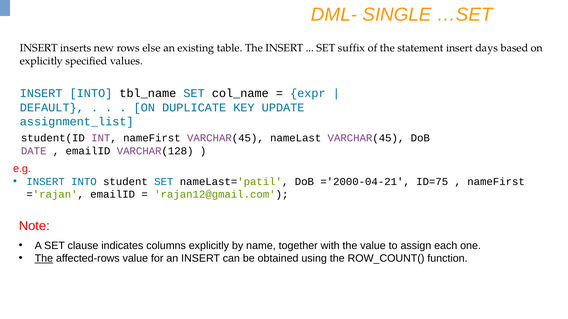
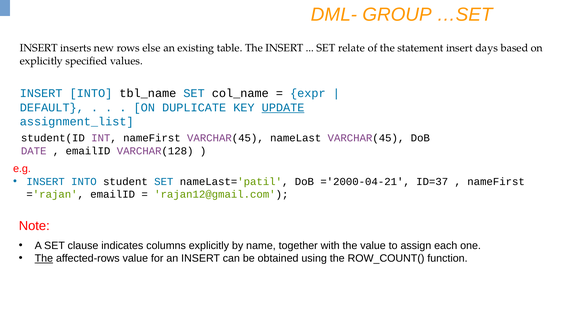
SINGLE: SINGLE -> GROUP
suffix: suffix -> relate
UPDATE underline: none -> present
ID=75: ID=75 -> ID=37
